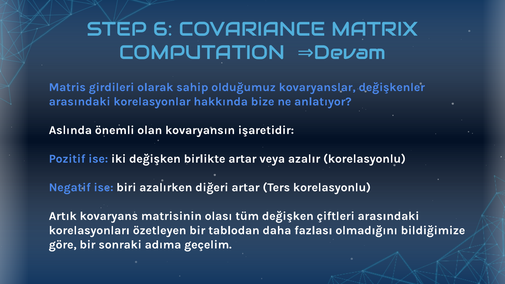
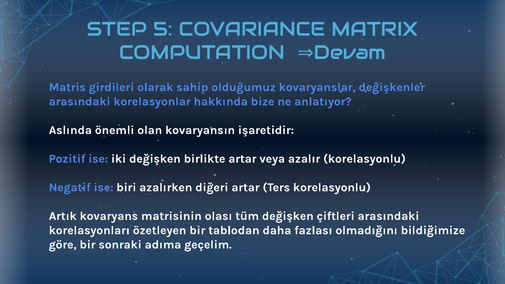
6: 6 -> 5
